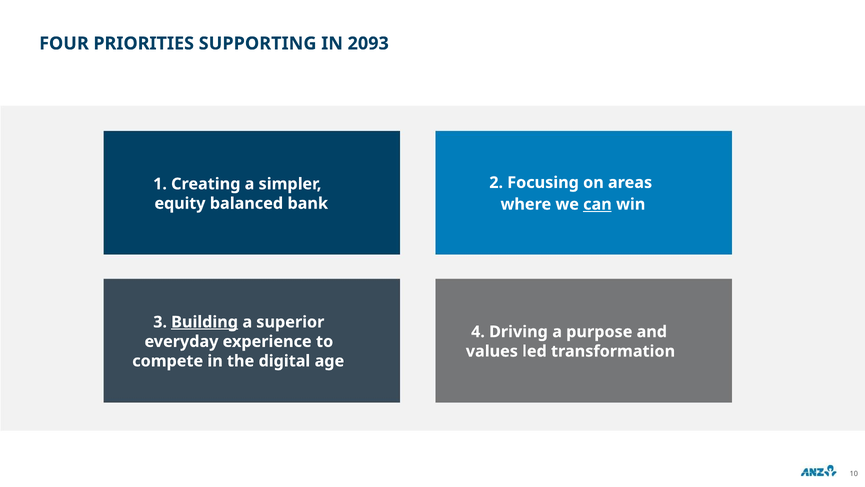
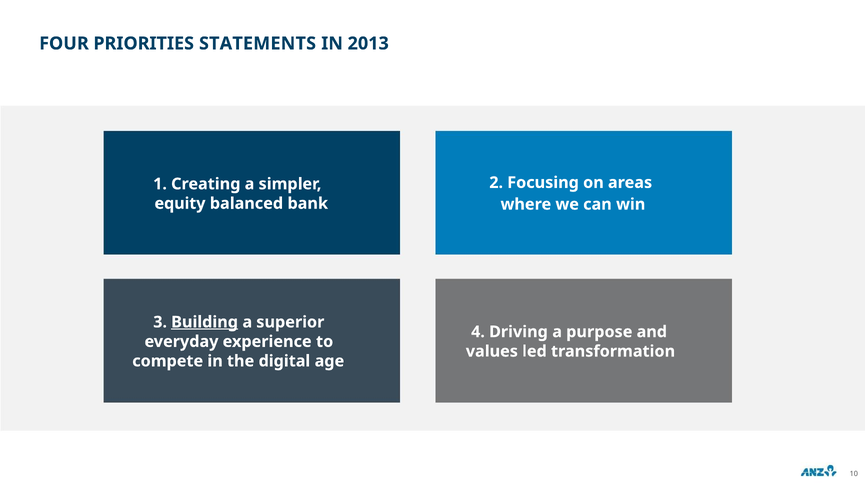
SUPPORTING: SUPPORTING -> STATEMENTS
2093: 2093 -> 2013
can underline: present -> none
